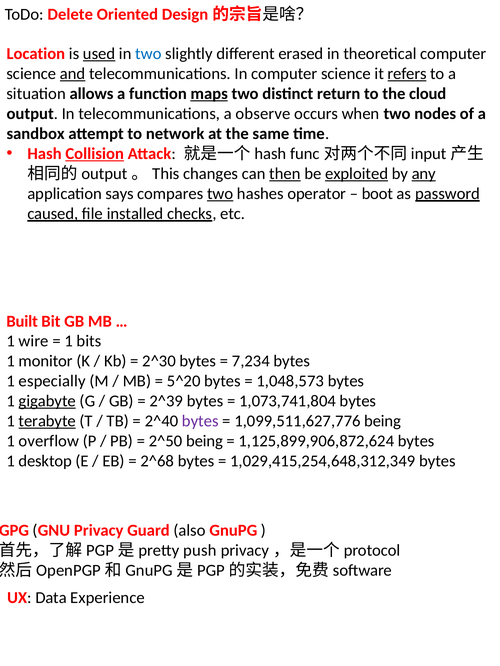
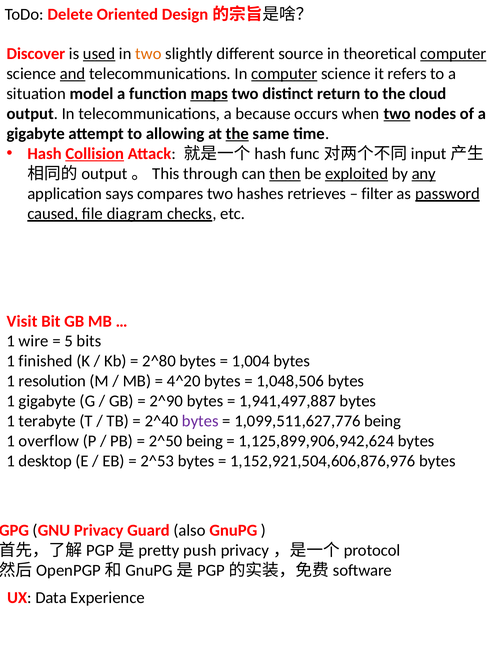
Location: Location -> Discover
two at (148, 54) colour: blue -> orange
erased: erased -> source
computer at (453, 54) underline: none -> present
computer at (284, 74) underline: none -> present
refers underline: present -> none
allows: allows -> model
observe: observe -> because
two at (397, 114) underline: none -> present
sandbox at (36, 134): sandbox -> gigabyte
network: network -> allowing
the at (237, 134) underline: none -> present
changes: changes -> through
two at (220, 194) underline: present -> none
operator: operator -> retrieves
boot: boot -> filter
installed: installed -> diagram
Built: Built -> Visit
1 at (69, 342): 1 -> 5
monitor: monitor -> finished
2^30: 2^30 -> 2^80
7,234: 7,234 -> 1,004
especially: especially -> resolution
5^20: 5^20 -> 4^20
1,048,573: 1,048,573 -> 1,048,506
gigabyte at (47, 402) underline: present -> none
2^39: 2^39 -> 2^90
1,073,741,804: 1,073,741,804 -> 1,941,497,887
terabyte underline: present -> none
1,125,899,906,872,624: 1,125,899,906,872,624 -> 1,125,899,906,942,624
2^68: 2^68 -> 2^53
1,029,415,254,648,312,349: 1,029,415,254,648,312,349 -> 1,152,921,504,606,876,976
